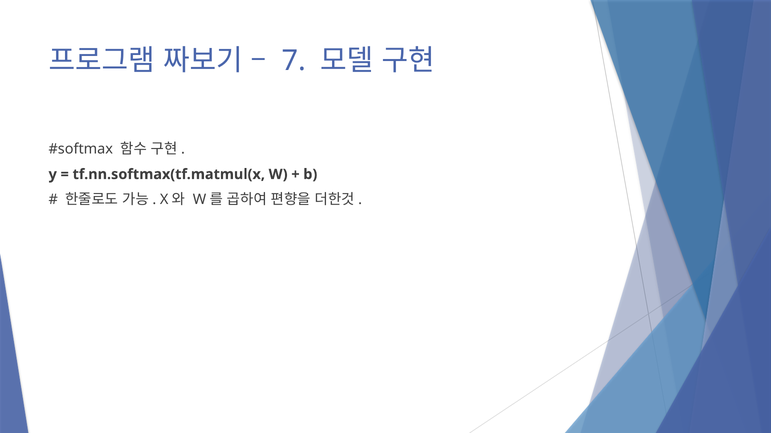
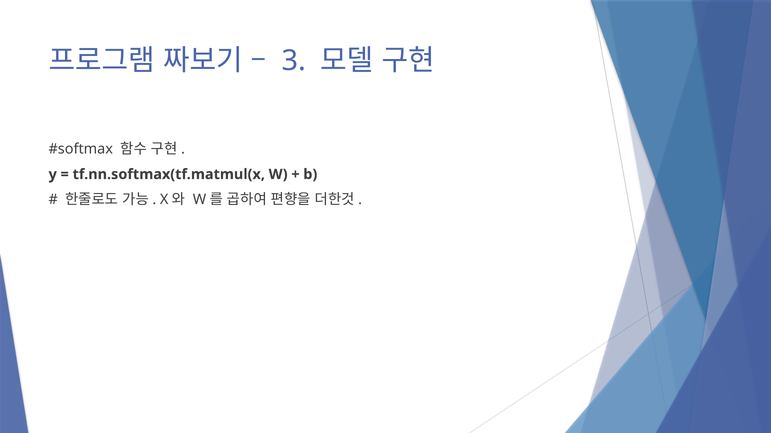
7: 7 -> 3
